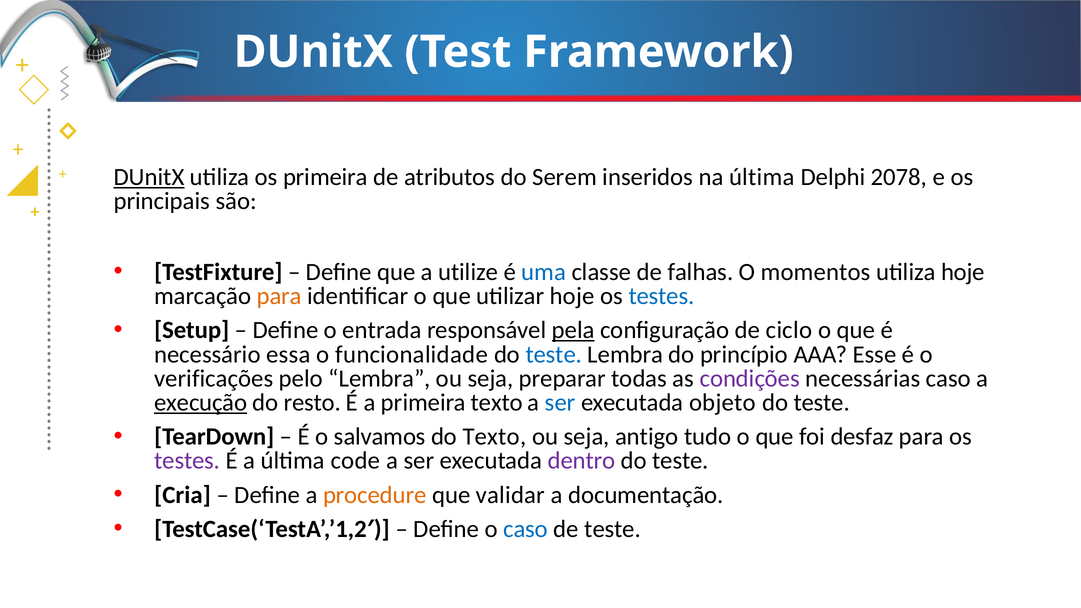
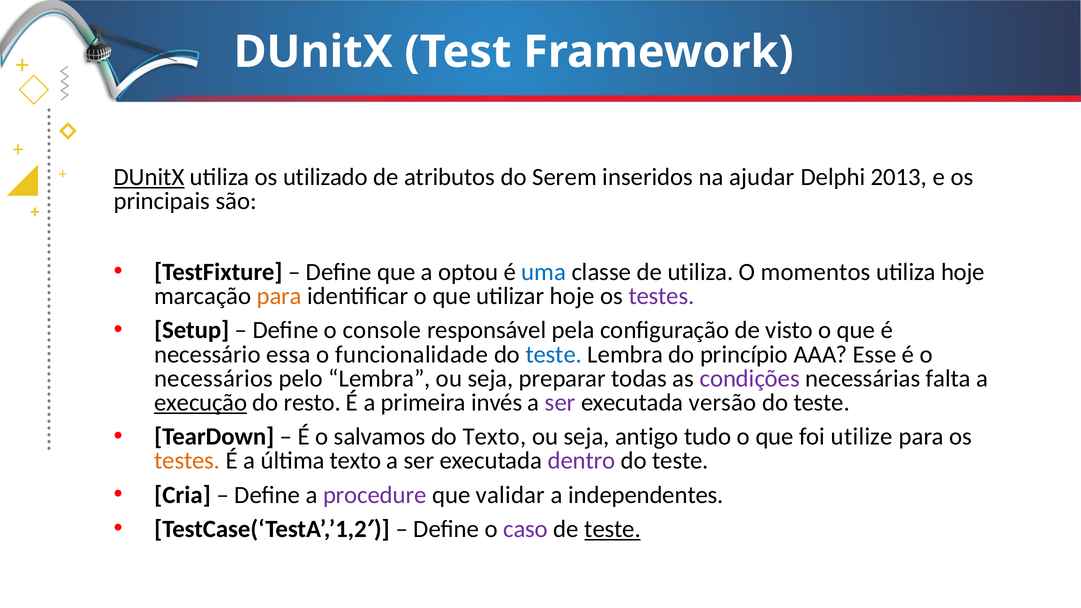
os primeira: primeira -> utilizado
na última: última -> ajudar
2078: 2078 -> 2013
utilize: utilize -> optou
de falhas: falhas -> utiliza
testes at (661, 296) colour: blue -> purple
entrada: entrada -> console
pela underline: present -> none
ciclo: ciclo -> visto
verificações: verificações -> necessários
necessárias caso: caso -> falta
primeira texto: texto -> invés
ser at (560, 403) colour: blue -> purple
objeto: objeto -> versão
desfaz: desfaz -> utilize
testes at (187, 461) colour: purple -> orange
última code: code -> texto
procedure colour: orange -> purple
documentação: documentação -> independentes
caso at (526, 529) colour: blue -> purple
teste at (613, 529) underline: none -> present
